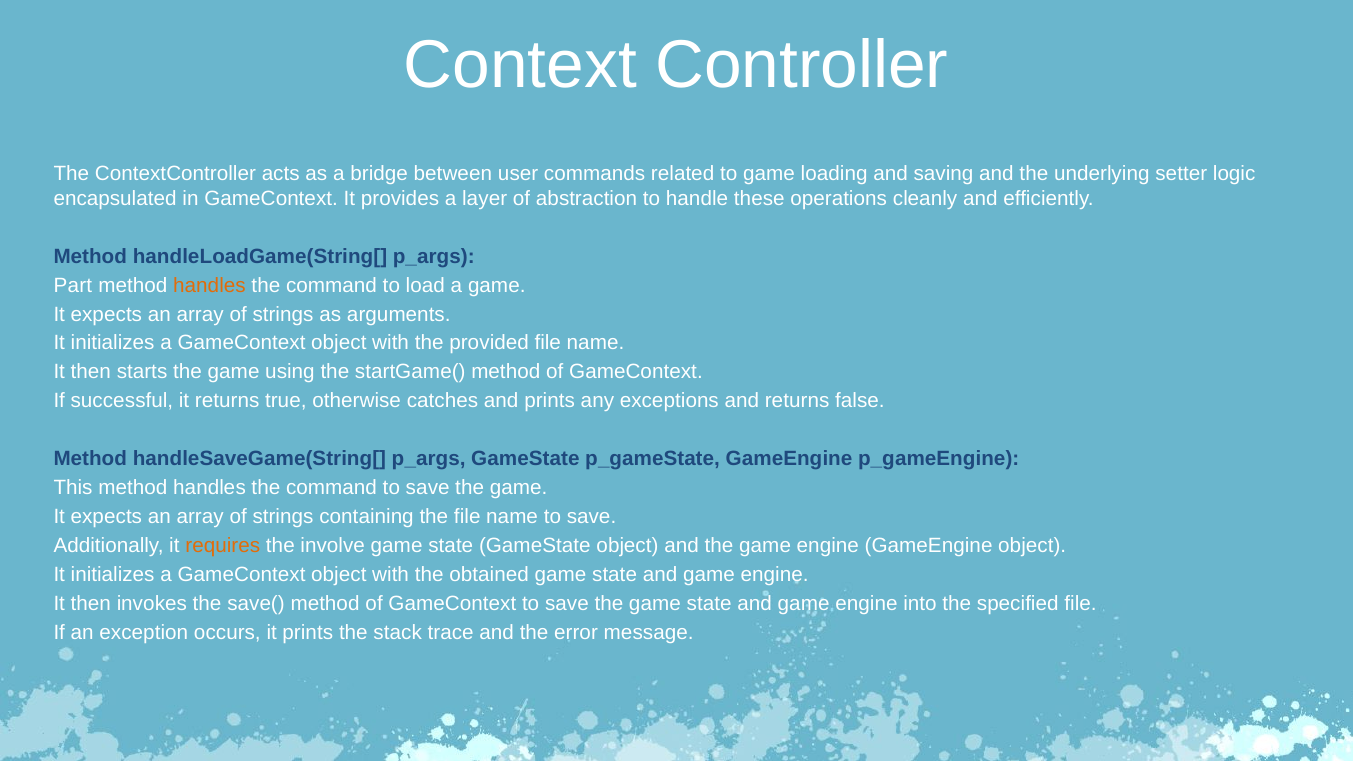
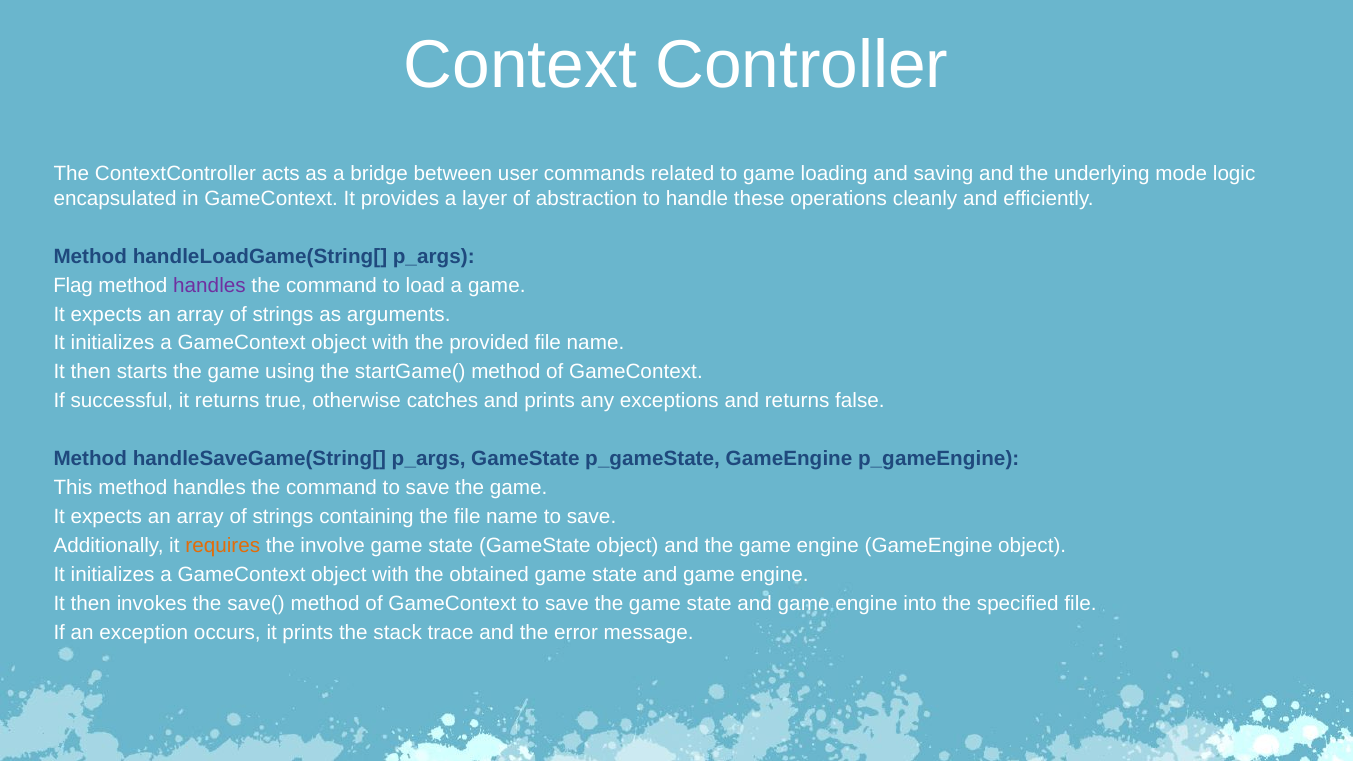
setter: setter -> mode
Part: Part -> Flag
handles at (209, 285) colour: orange -> purple
